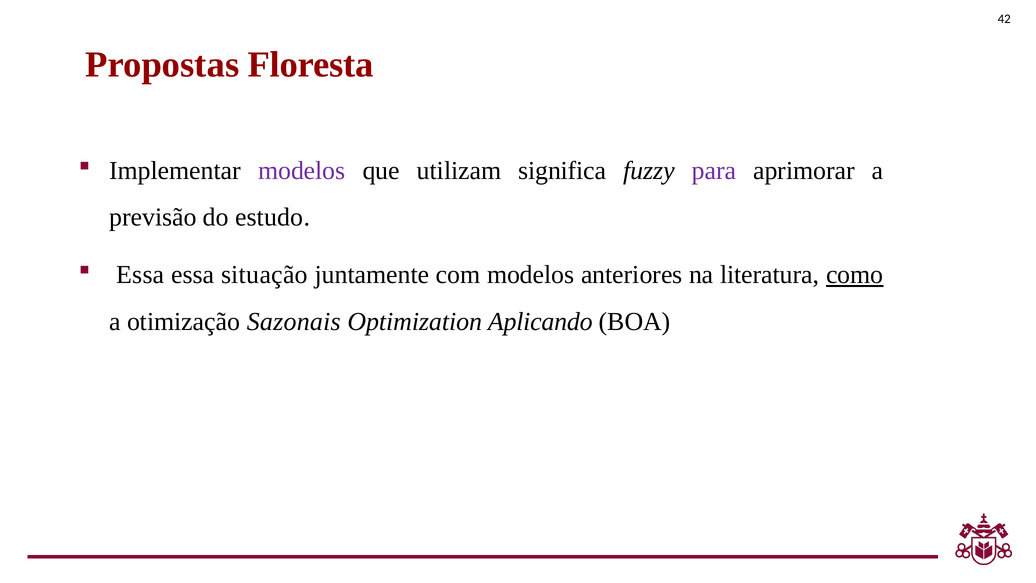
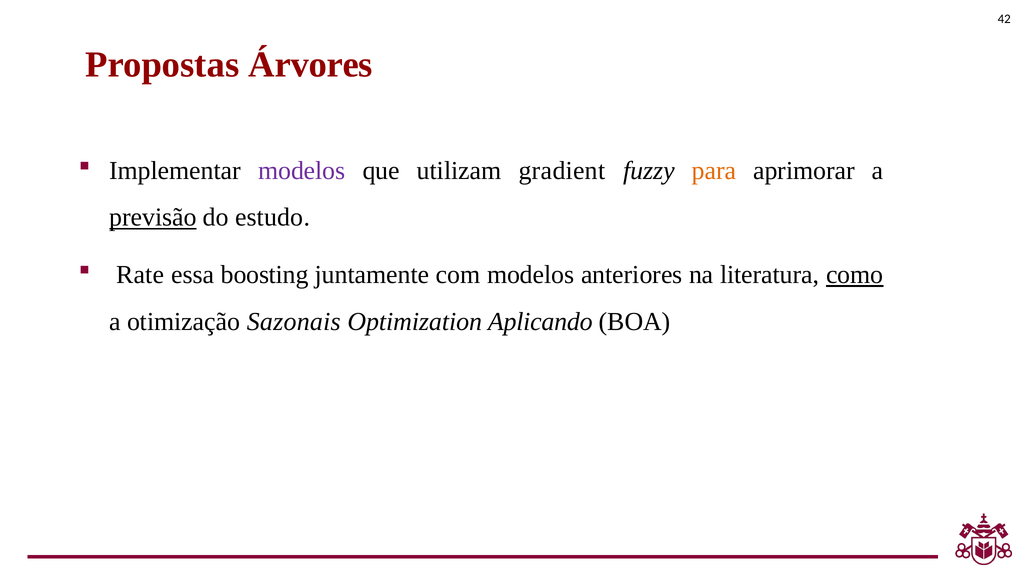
Floresta: Floresta -> Árvores
significa: significa -> gradient
para colour: purple -> orange
previsão underline: none -> present
Essa at (140, 275): Essa -> Rate
situação: situação -> boosting
